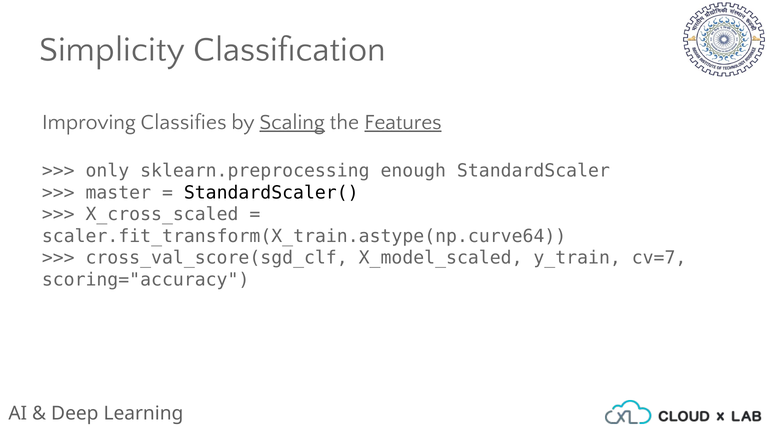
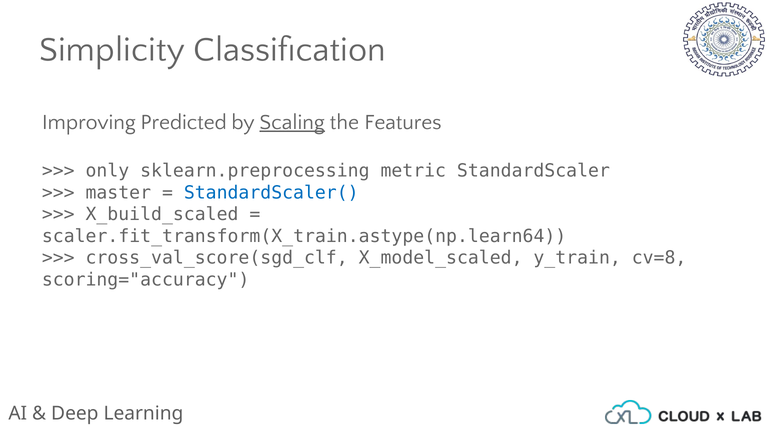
Classifies: Classifies -> Predicted
Features underline: present -> none
enough: enough -> metric
StandardScaler( colour: black -> blue
X_cross_scaled: X_cross_scaled -> X_build_scaled
scaler.fit_transform(X_train.astype(np.curve64: scaler.fit_transform(X_train.astype(np.curve64 -> scaler.fit_transform(X_train.astype(np.learn64
cv=7: cv=7 -> cv=8
